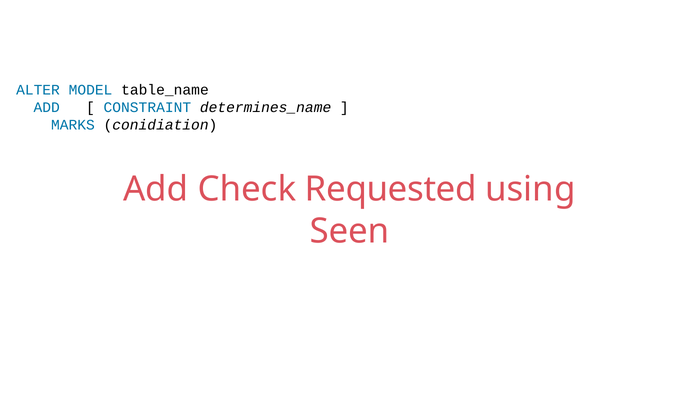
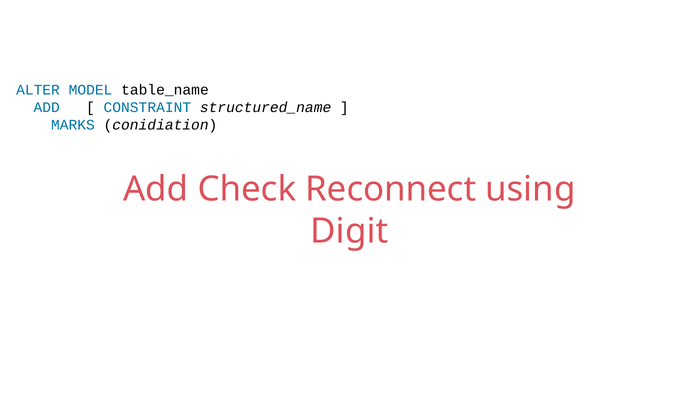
determines_name: determines_name -> structured_name
Requested: Requested -> Reconnect
Seen: Seen -> Digit
